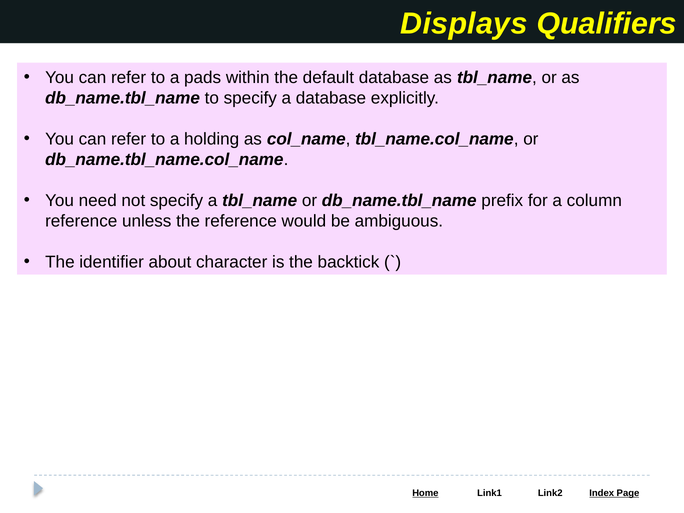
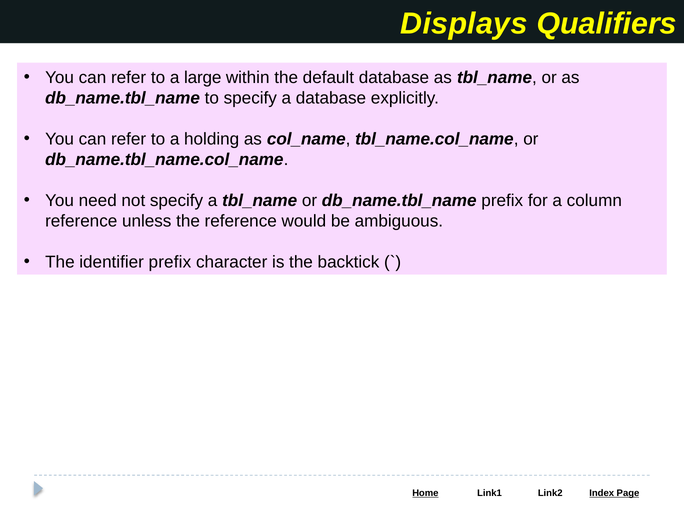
pads: pads -> large
identifier about: about -> prefix
